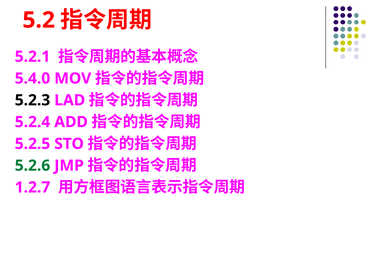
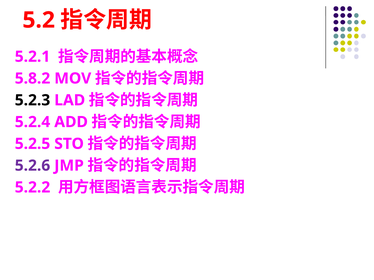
5.4.0: 5.4.0 -> 5.8.2
5.2.6 colour: green -> purple
1.2.7: 1.2.7 -> 5.2.2
